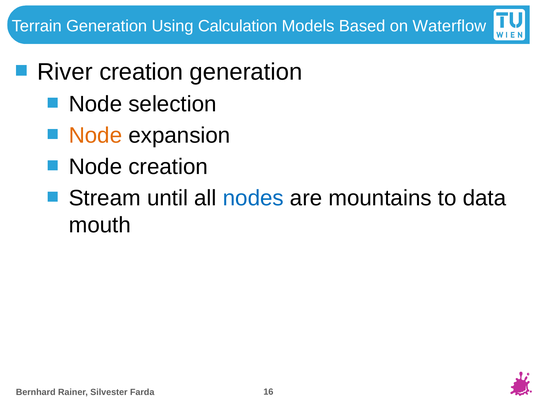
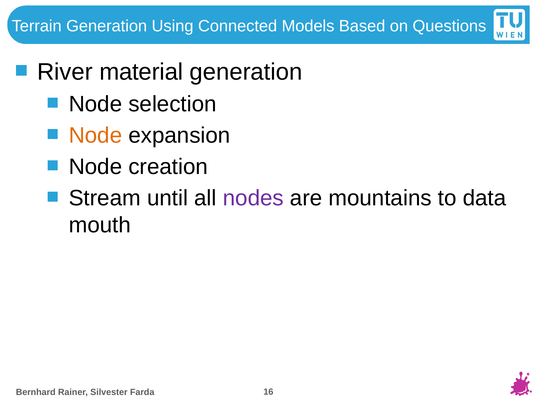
Calculation: Calculation -> Connected
Waterflow: Waterflow -> Questions
River creation: creation -> material
nodes colour: blue -> purple
